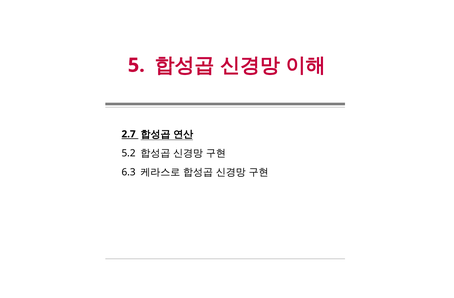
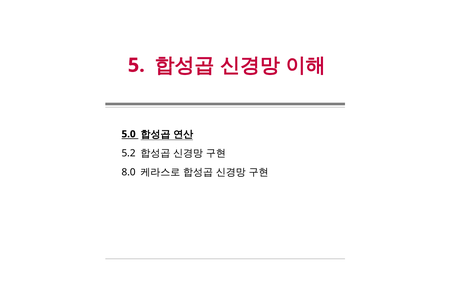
2.7: 2.7 -> 5.0
6.3: 6.3 -> 8.0
